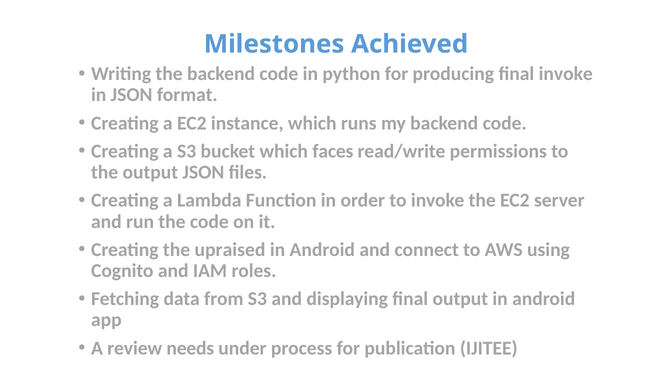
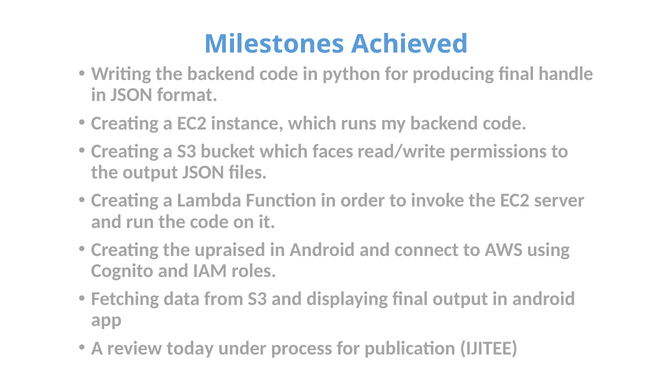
final invoke: invoke -> handle
needs: needs -> today
